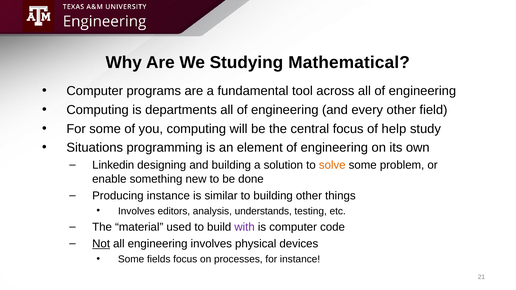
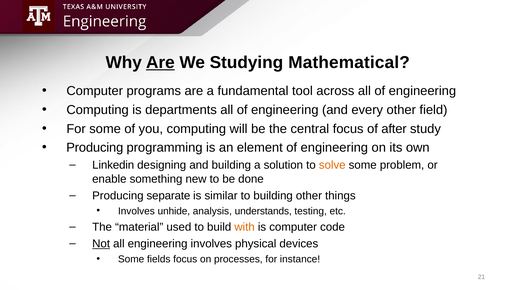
Are at (160, 63) underline: none -> present
help: help -> after
Situations at (95, 148): Situations -> Producing
Producing instance: instance -> separate
editors: editors -> unhide
with colour: purple -> orange
